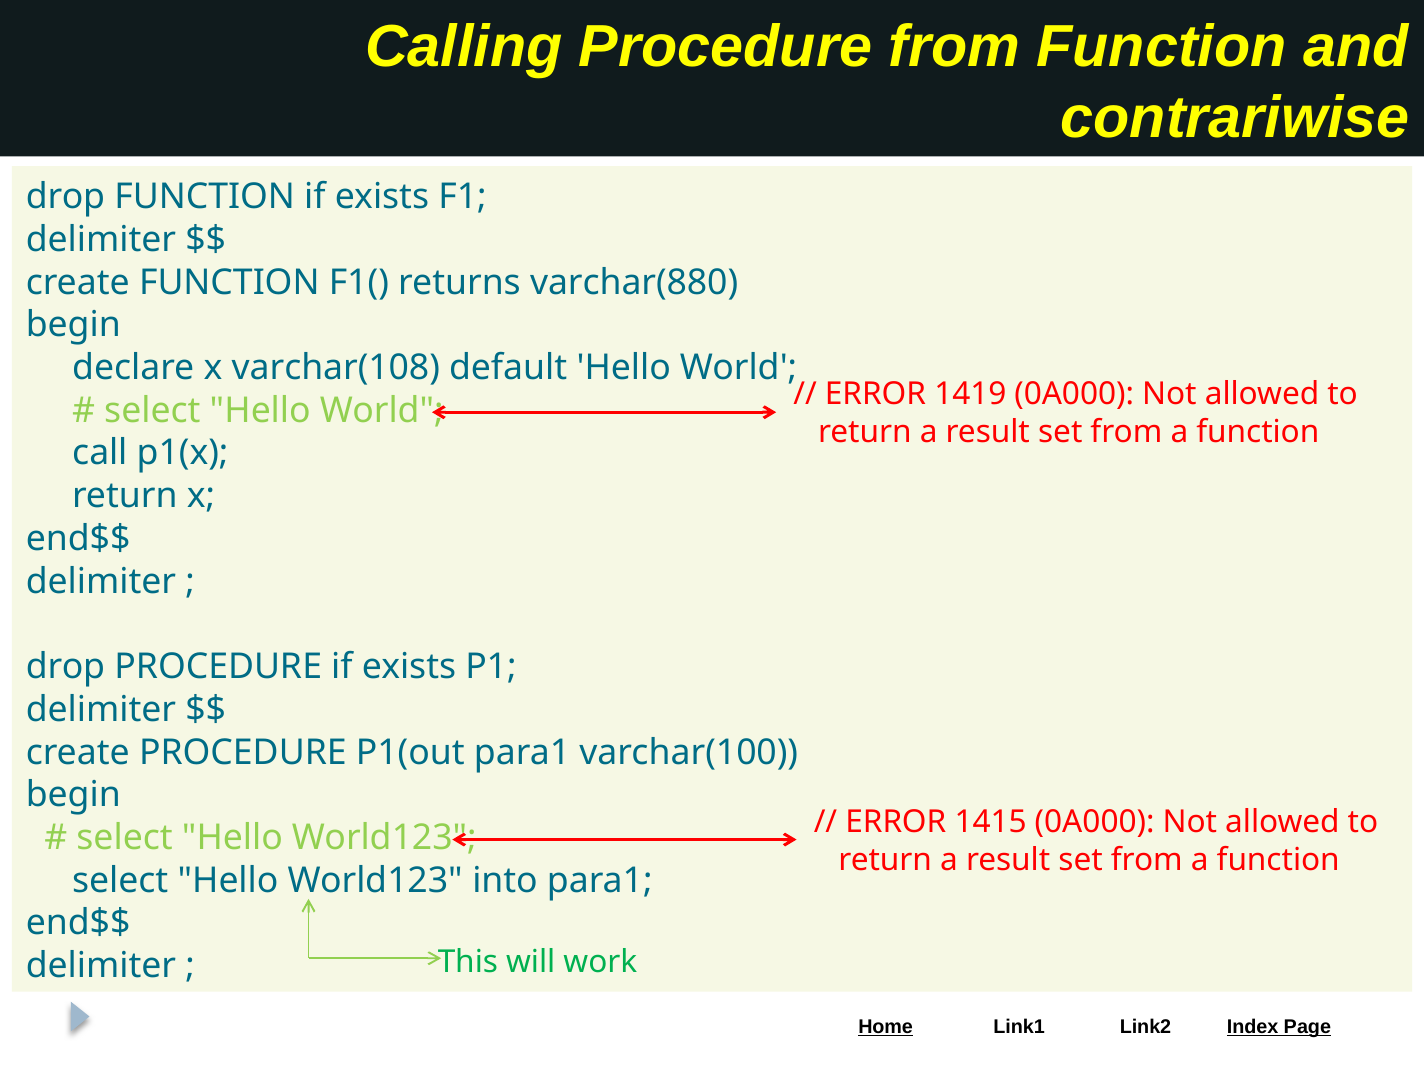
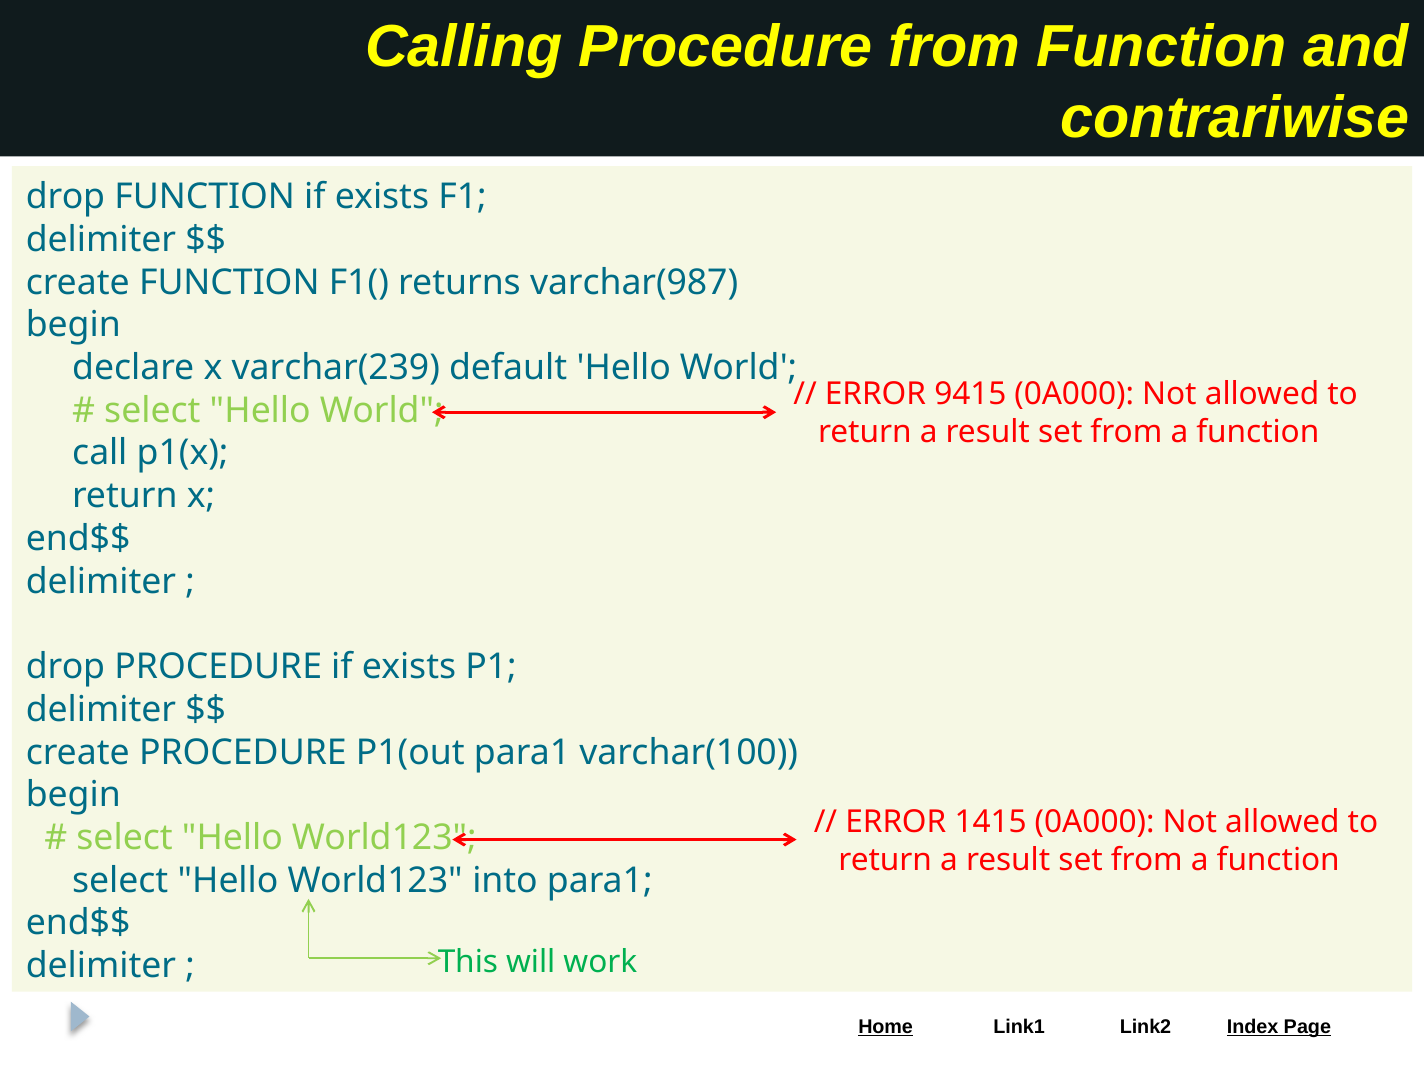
varchar(880: varchar(880 -> varchar(987
varchar(108: varchar(108 -> varchar(239
1419: 1419 -> 9415
